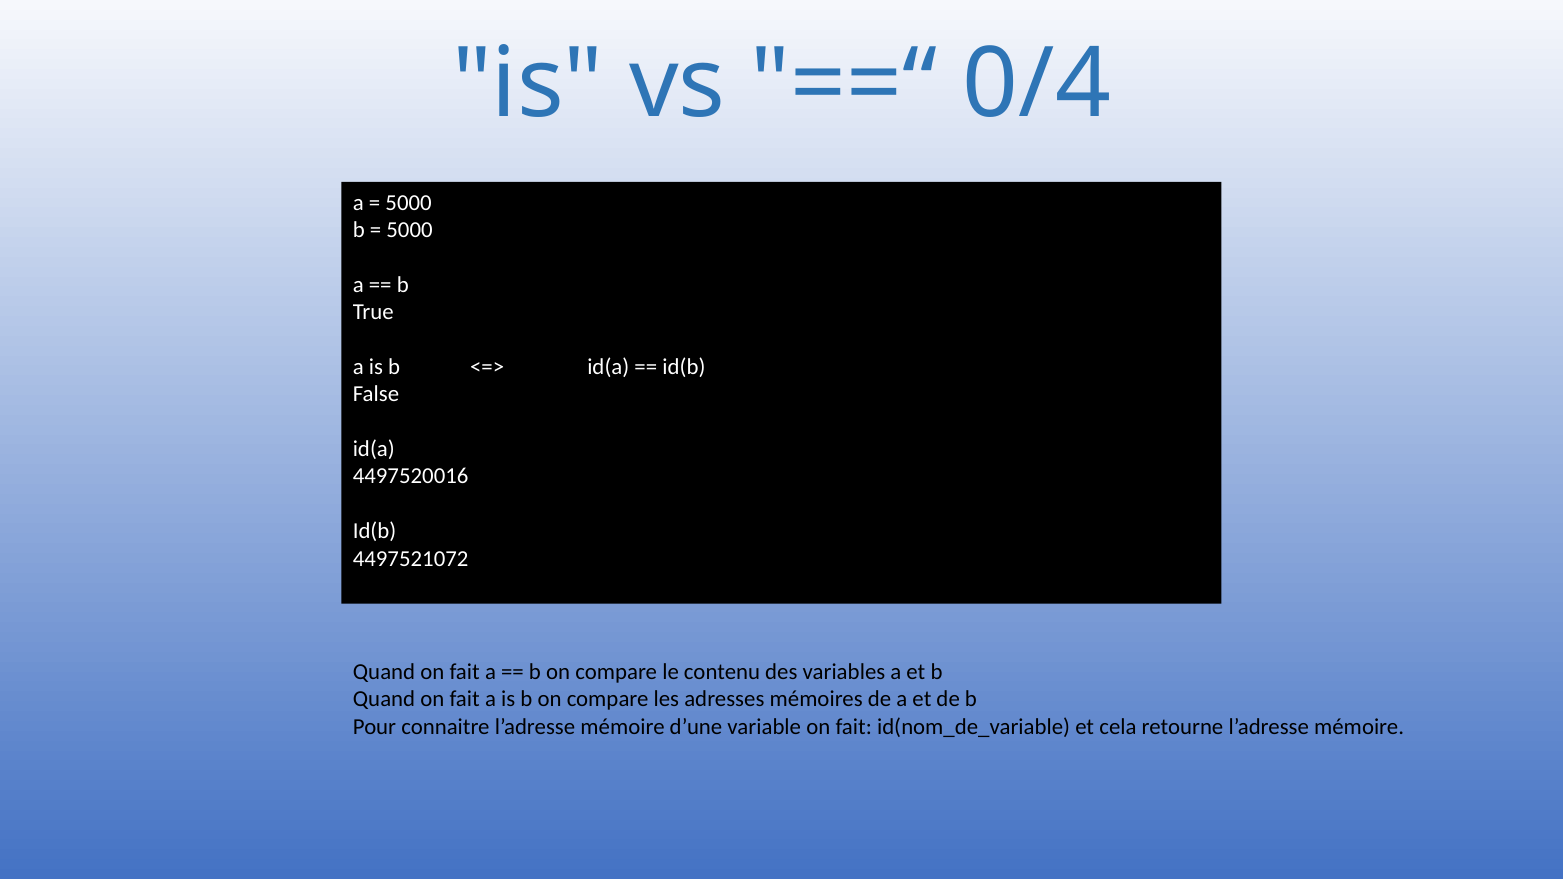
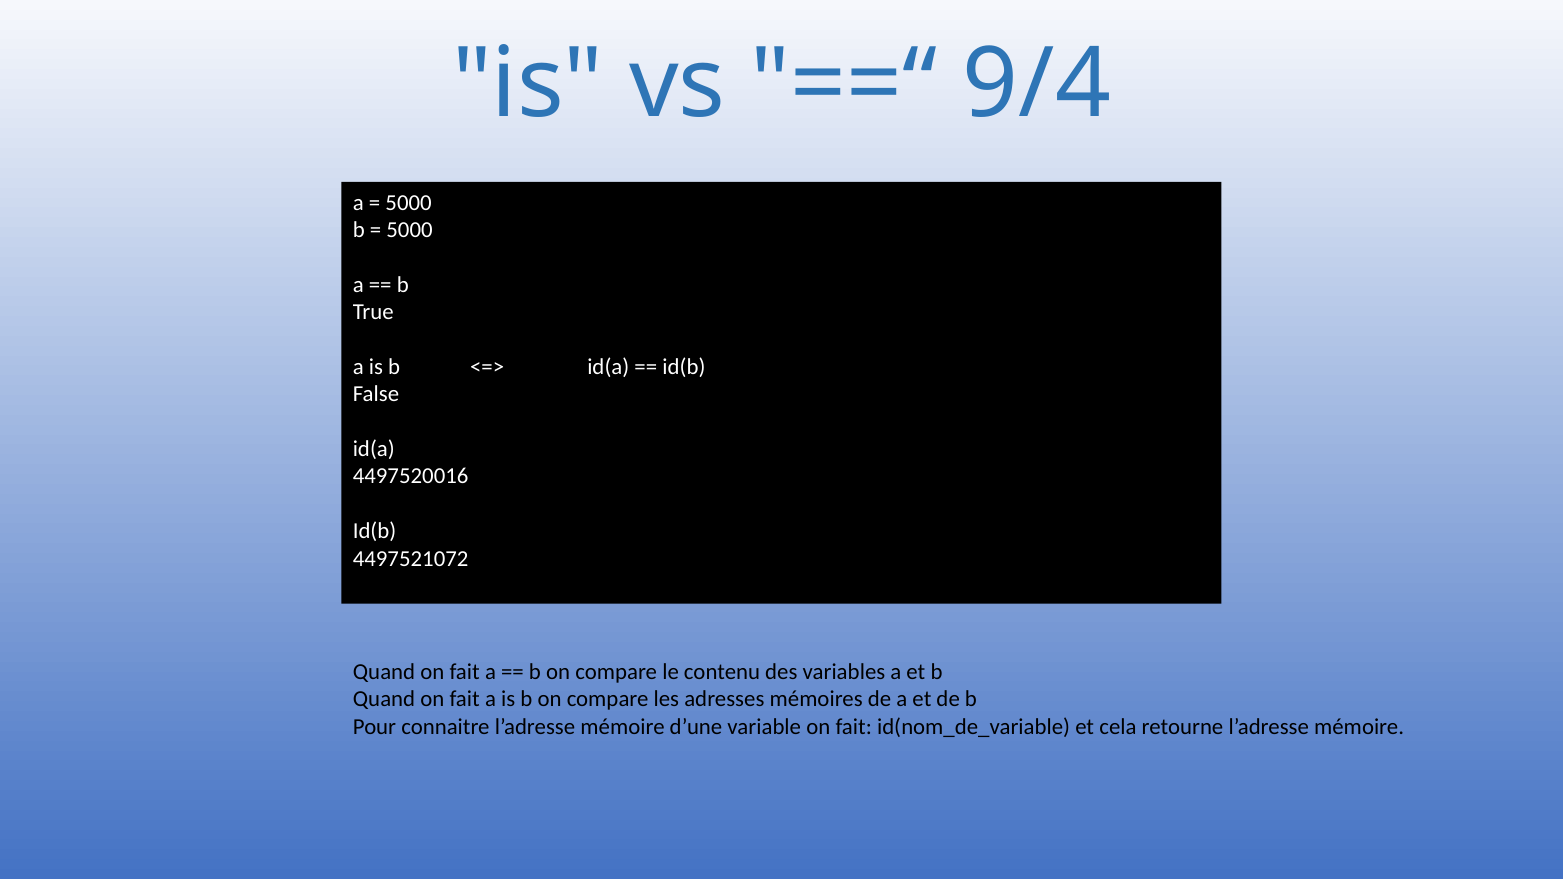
0/4: 0/4 -> 9/4
